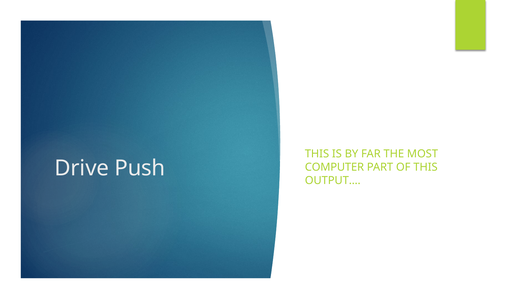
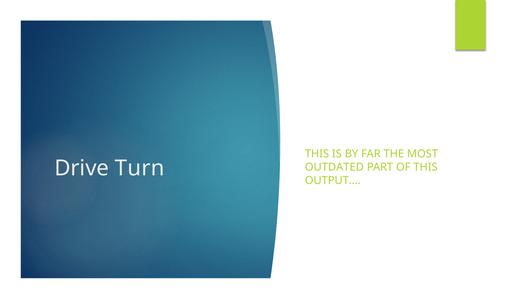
Push: Push -> Turn
COMPUTER: COMPUTER -> OUTDATED
